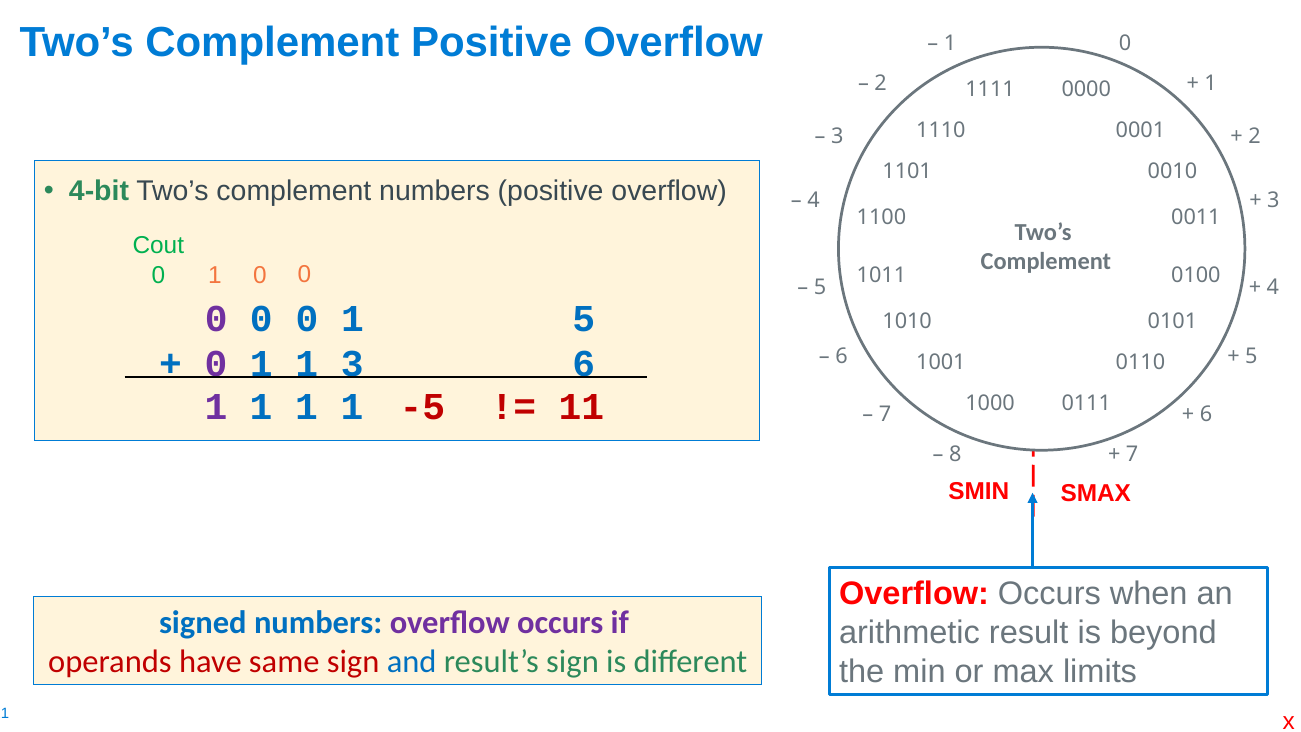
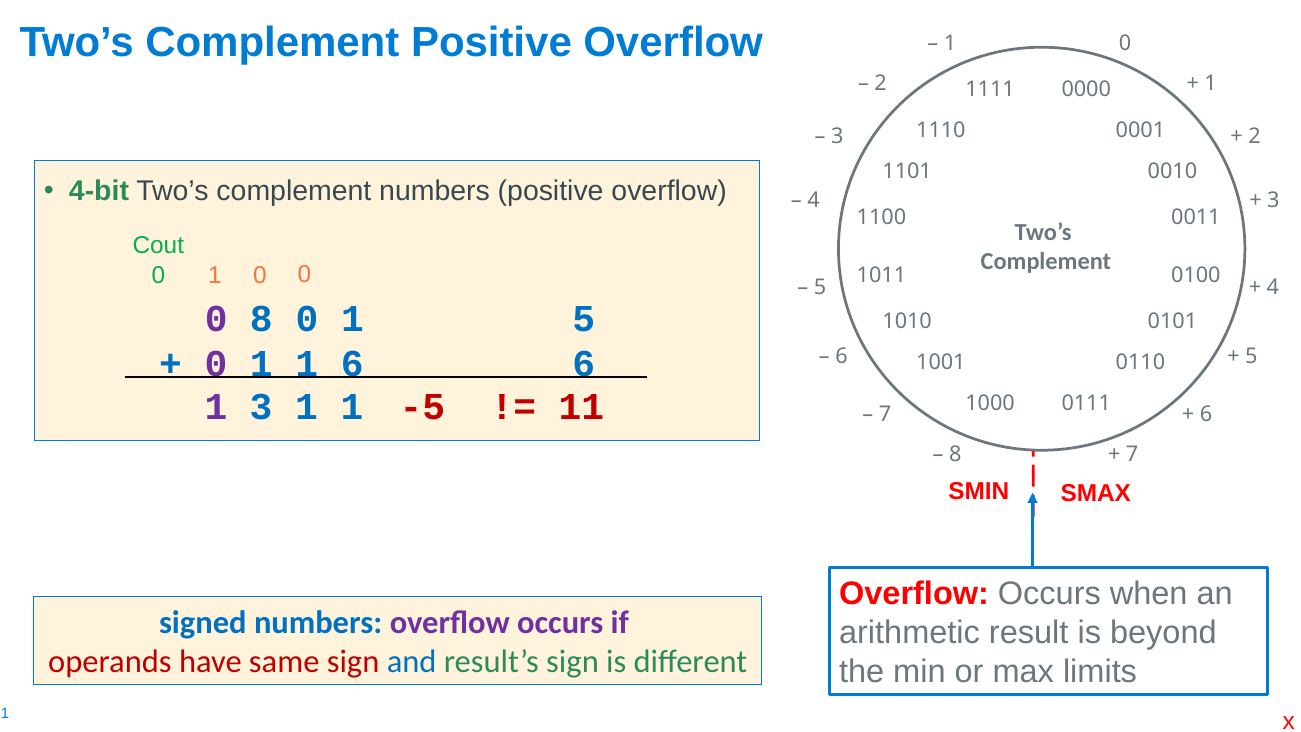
0 at (261, 318): 0 -> 8
1 3: 3 -> 6
1 at (261, 407): 1 -> 3
